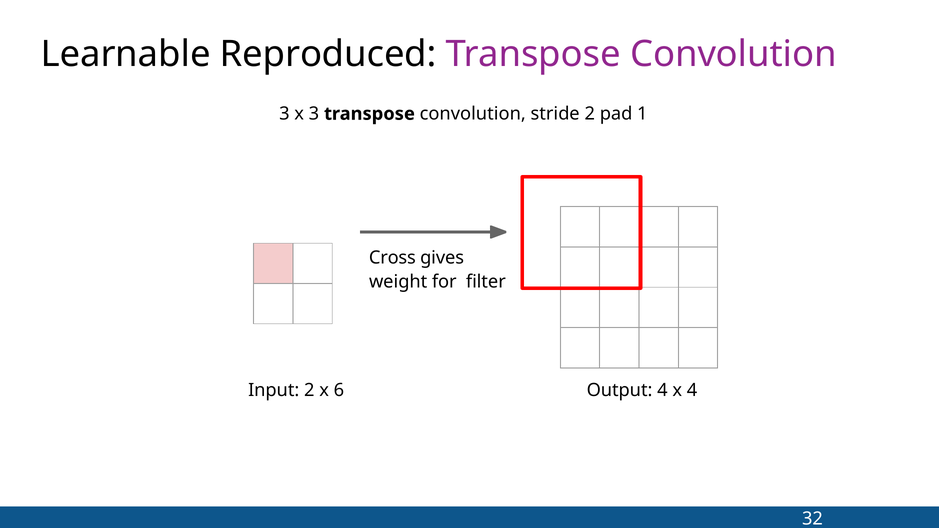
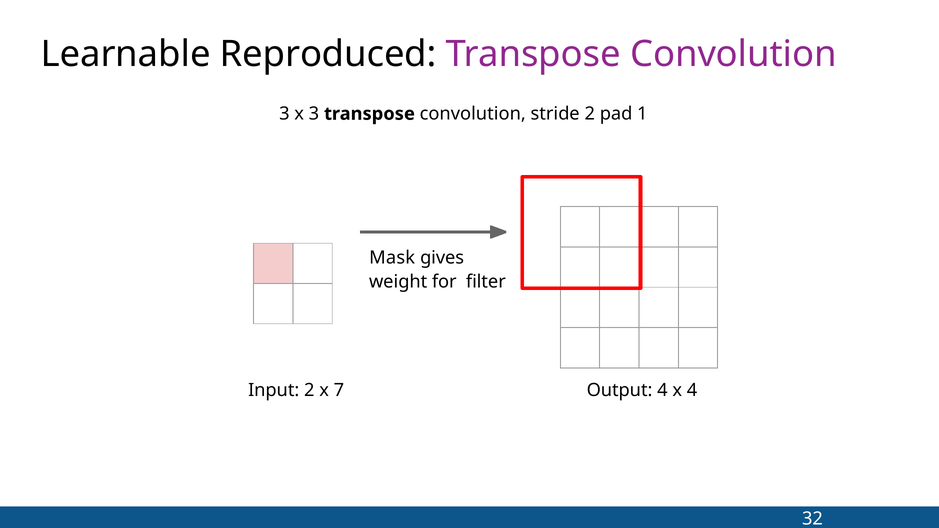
Cross: Cross -> Mask
6: 6 -> 7
